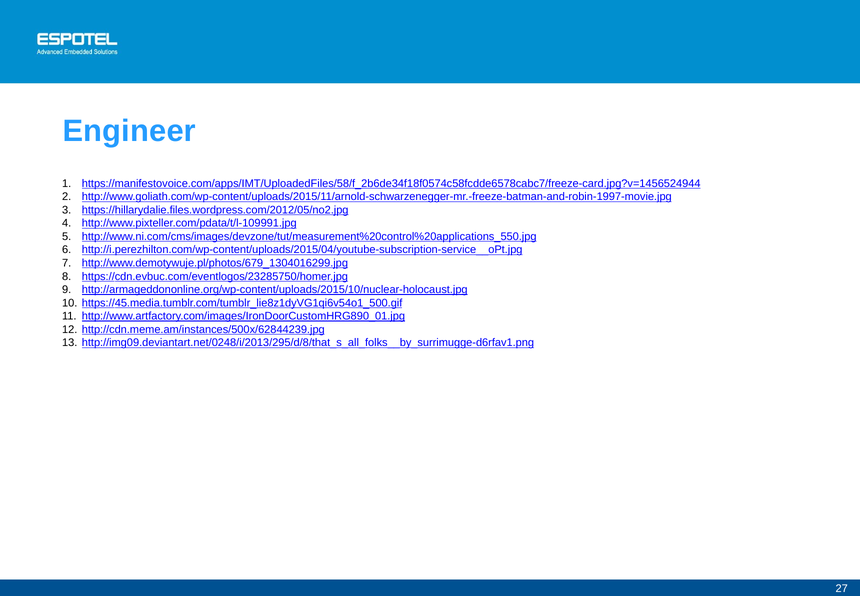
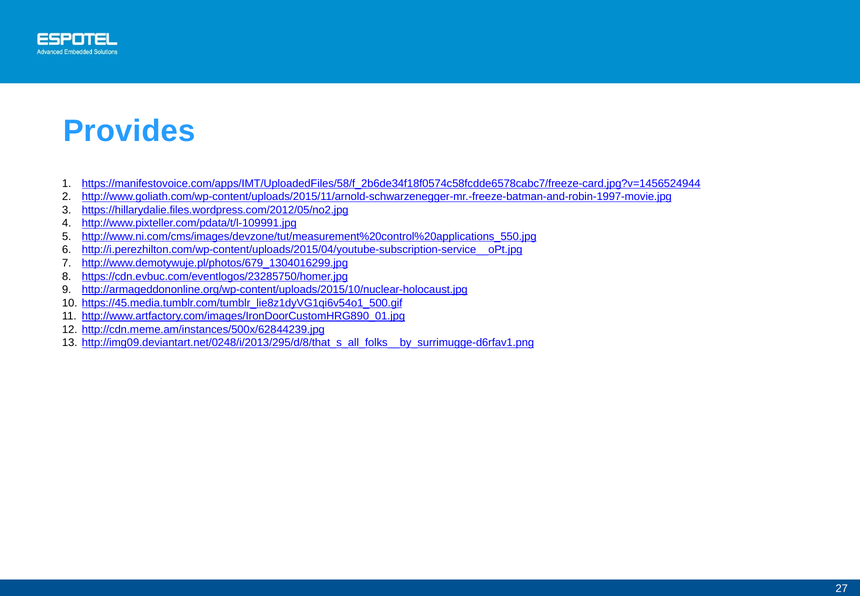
Engineer: Engineer -> Provides
